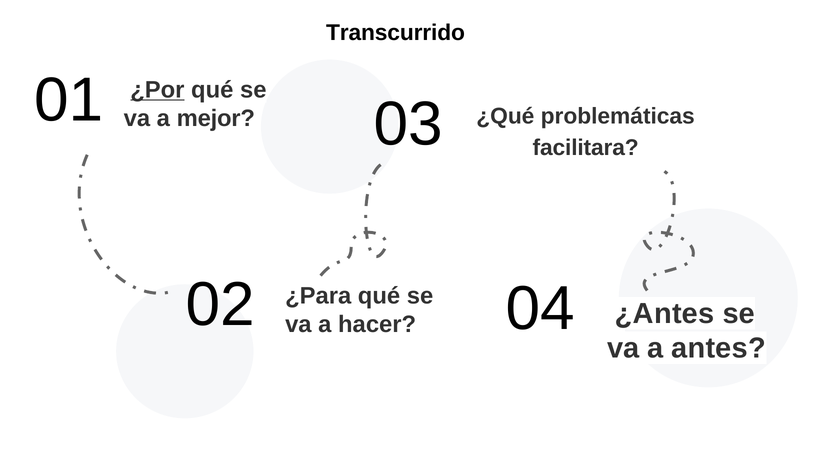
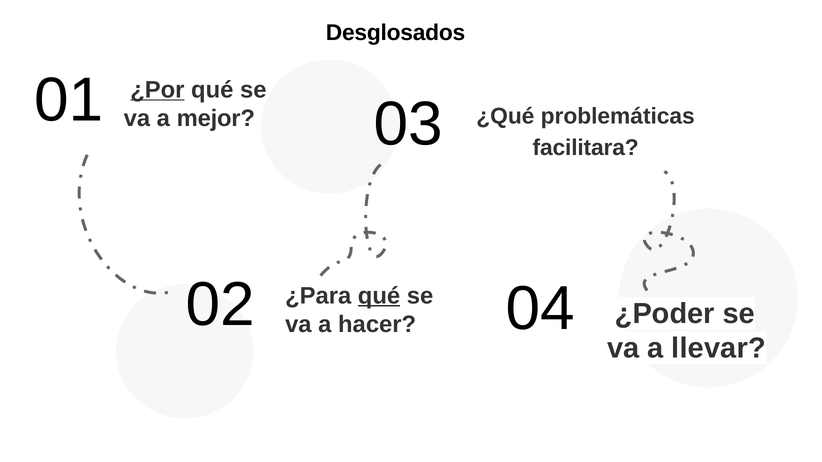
Transcurrido: Transcurrido -> Desglosados
qué at (379, 296) underline: none -> present
¿Antes: ¿Antes -> ¿Poder
antes: antes -> llevar
